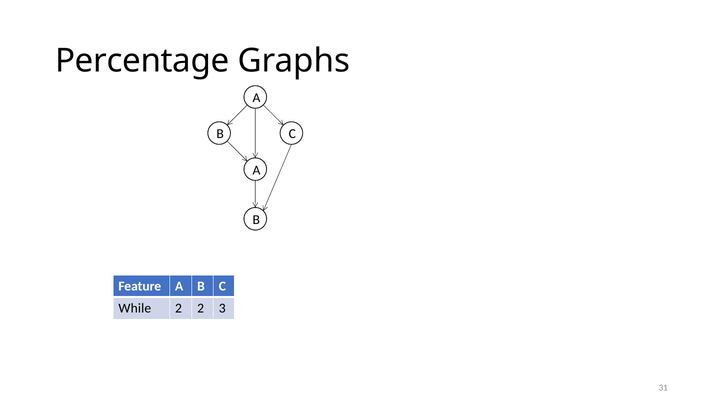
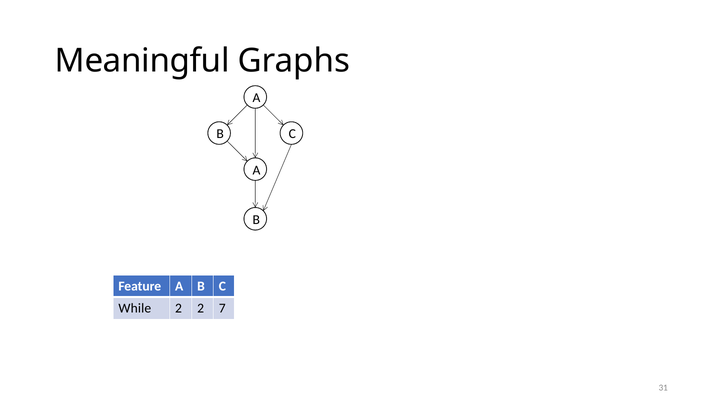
Percentage: Percentage -> Meaningful
3: 3 -> 7
